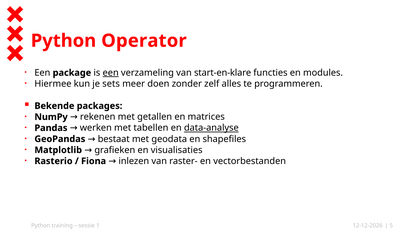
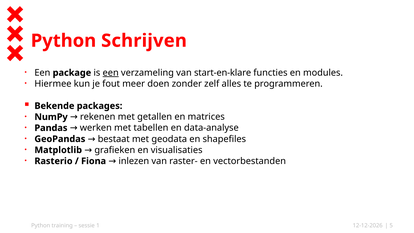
Operator: Operator -> Schrijven
sets: sets -> fout
data-analyse underline: present -> none
